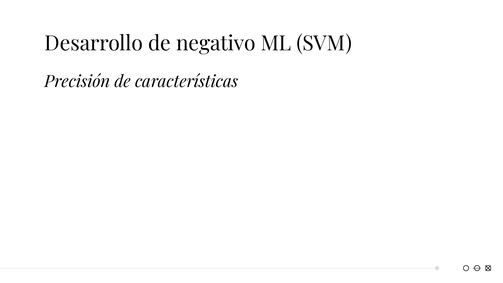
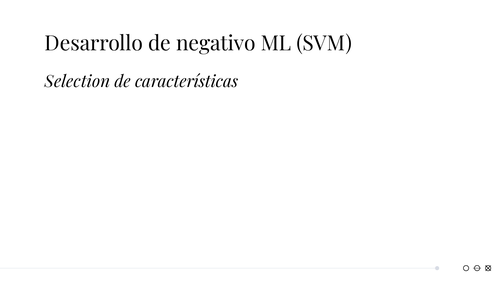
Precisión: Precisión -> Selection
